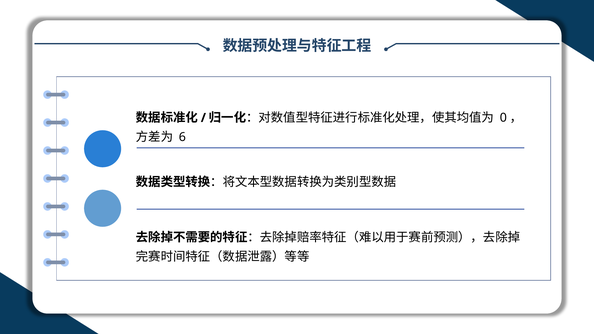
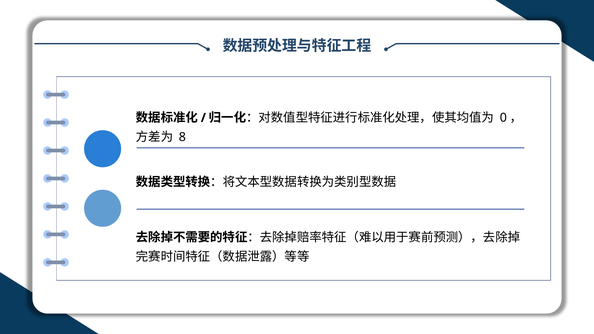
6: 6 -> 8
